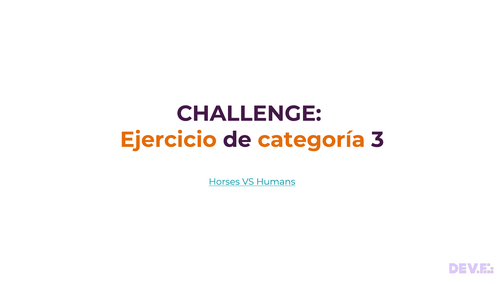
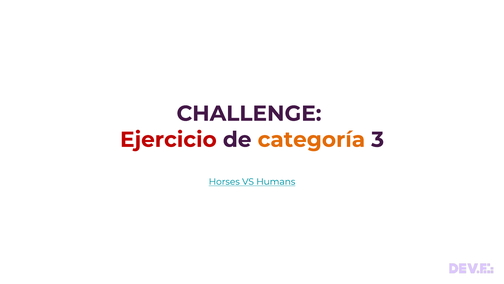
Ejercicio colour: orange -> red
